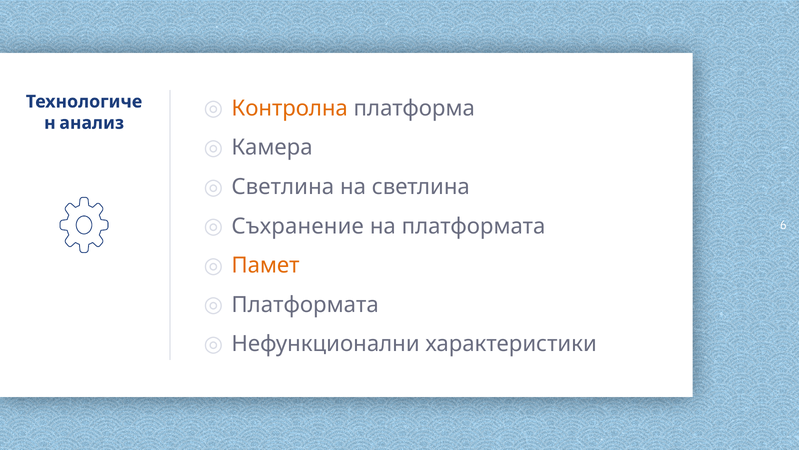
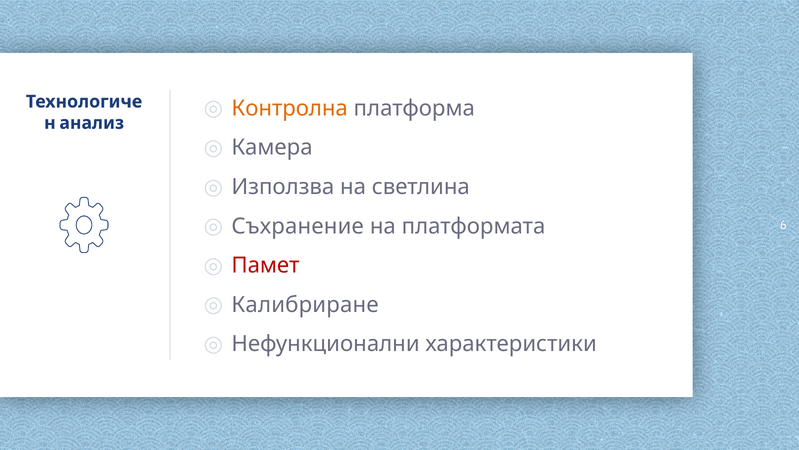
Светлина at (283, 187): Светлина -> Използва
Памет colour: orange -> red
Платформата at (305, 304): Платформата -> Калибриране
